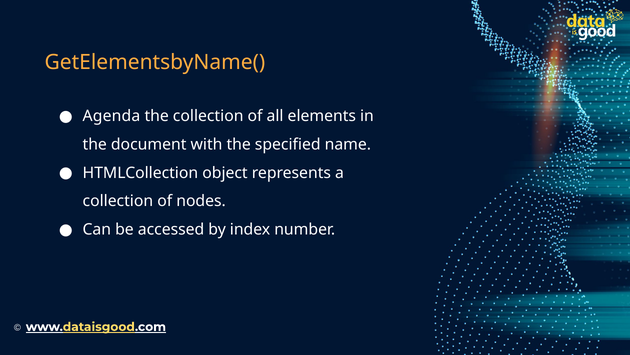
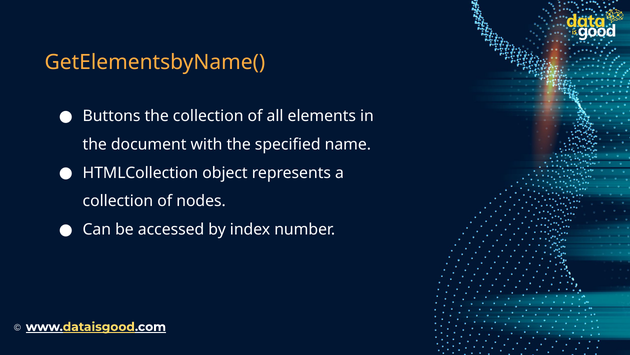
Agenda: Agenda -> Buttons
